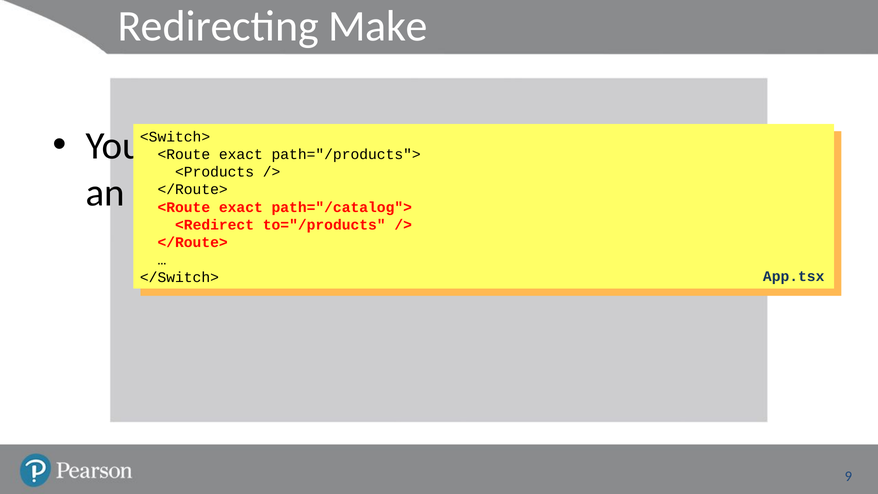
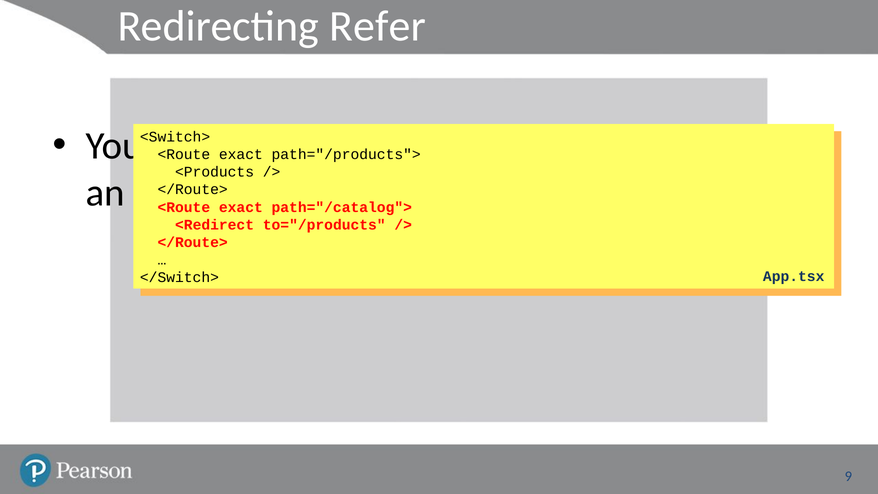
Make: Make -> Refer
